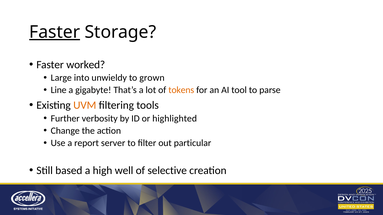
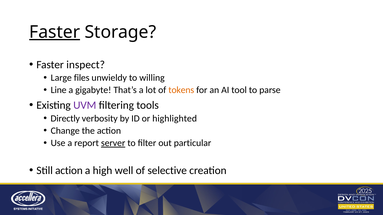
worked: worked -> inspect
into: into -> files
grown: grown -> willing
UVM colour: orange -> purple
Further: Further -> Directly
server underline: none -> present
Still based: based -> action
